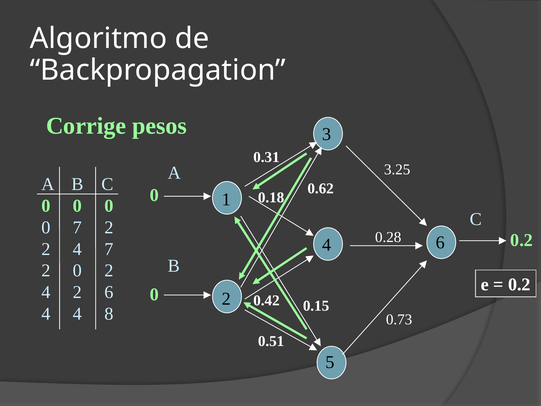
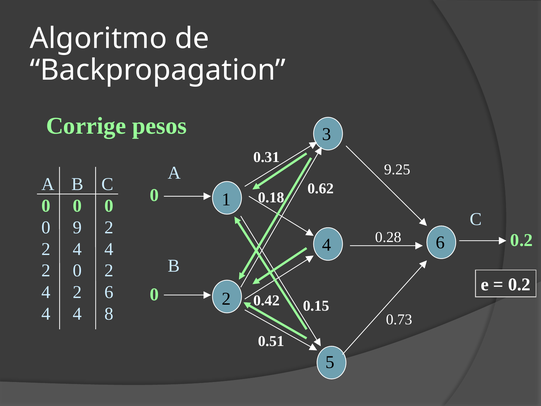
3.25: 3.25 -> 9.25
0 7: 7 -> 9
2 4 7: 7 -> 4
